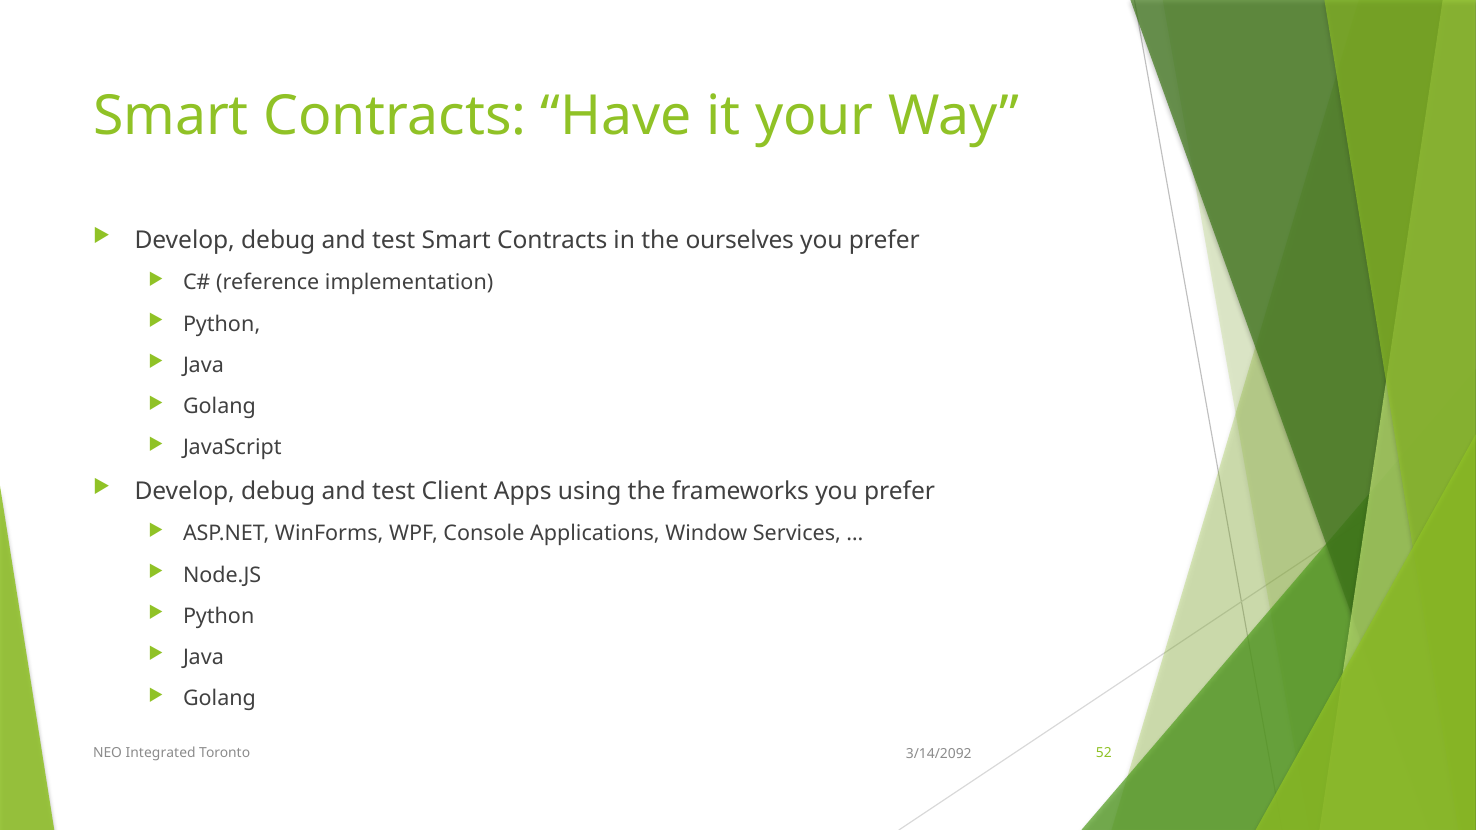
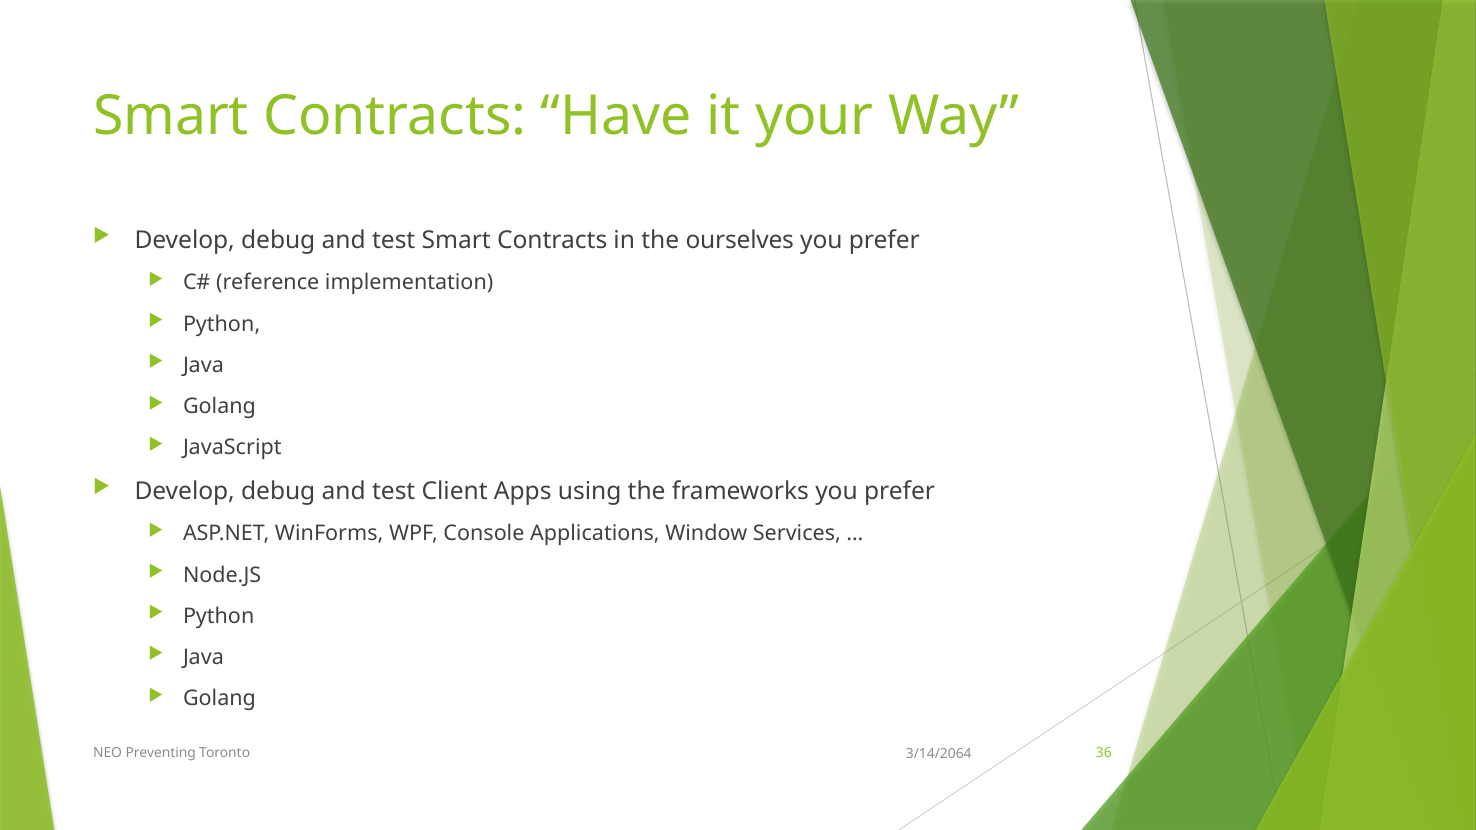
Integrated: Integrated -> Preventing
52: 52 -> 36
3/14/2092: 3/14/2092 -> 3/14/2064
